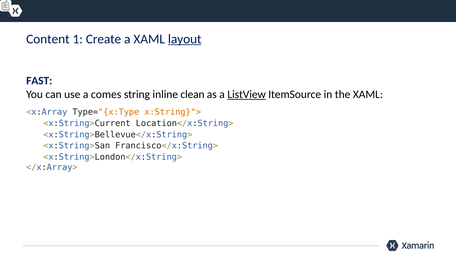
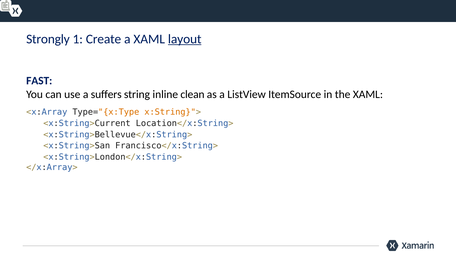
Content: Content -> Strongly
comes: comes -> suffers
ListView underline: present -> none
